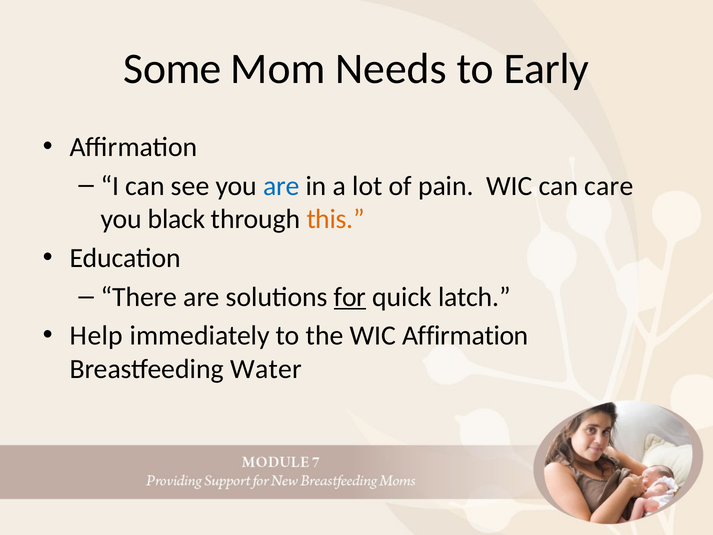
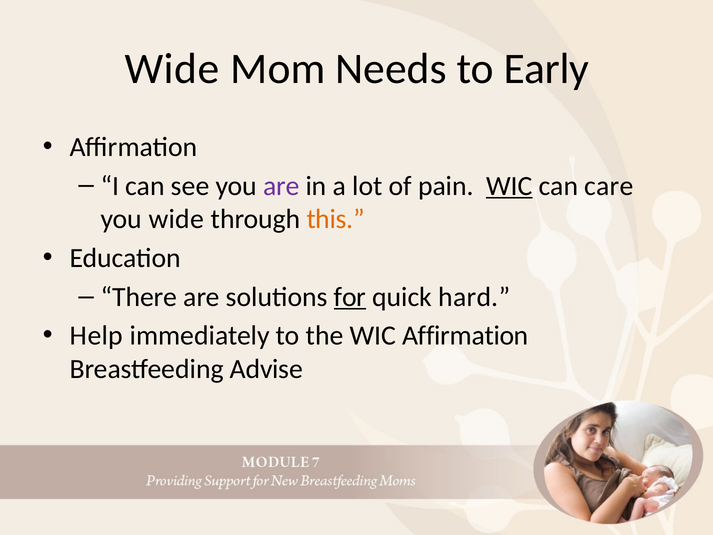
Some at (172, 69): Some -> Wide
are at (281, 186) colour: blue -> purple
WIC at (509, 186) underline: none -> present
you black: black -> wide
latch: latch -> hard
Water: Water -> Advise
